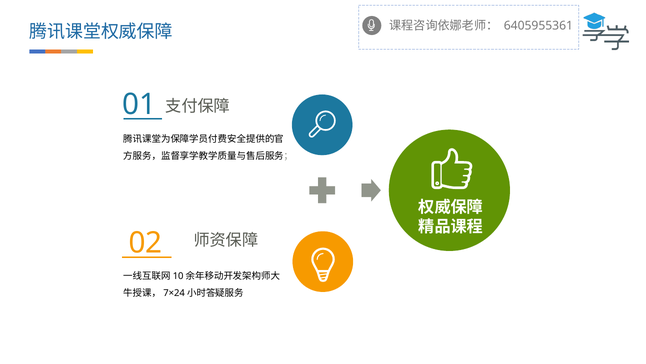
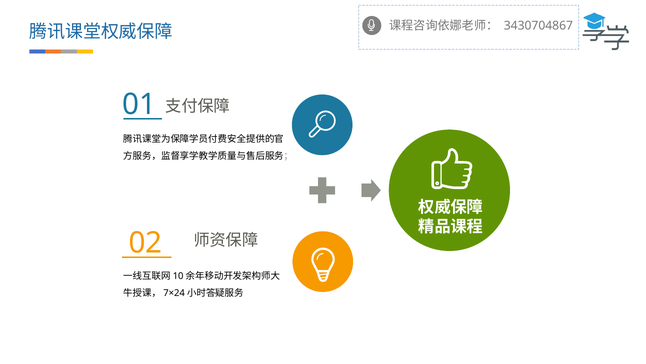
6405955361: 6405955361 -> 3430704867
